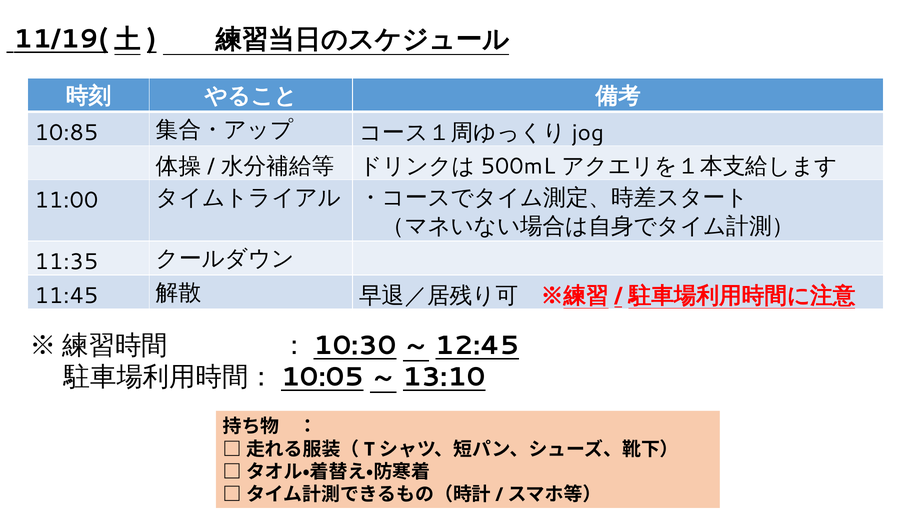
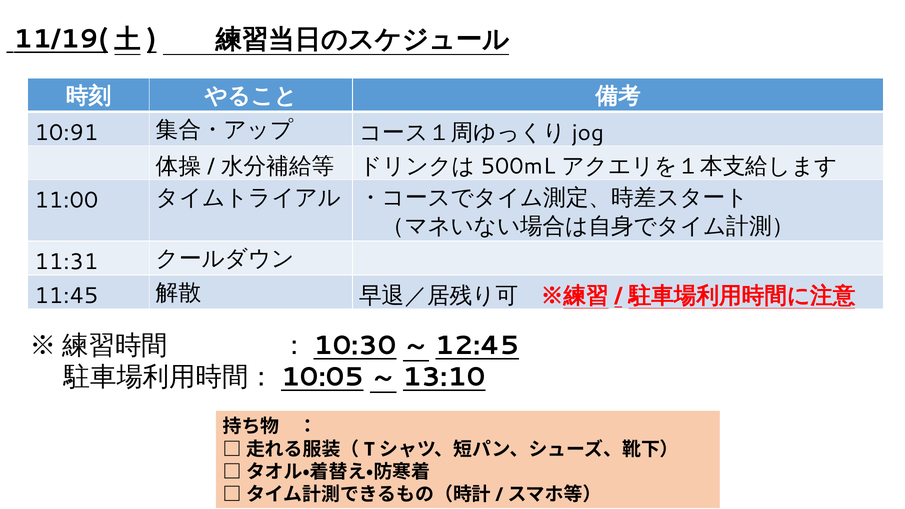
10:85: 10:85 -> 10:91
11:35: 11:35 -> 11:31
